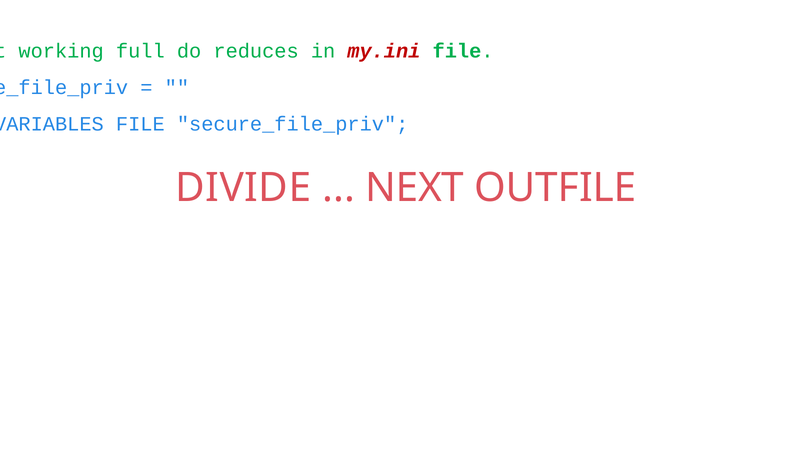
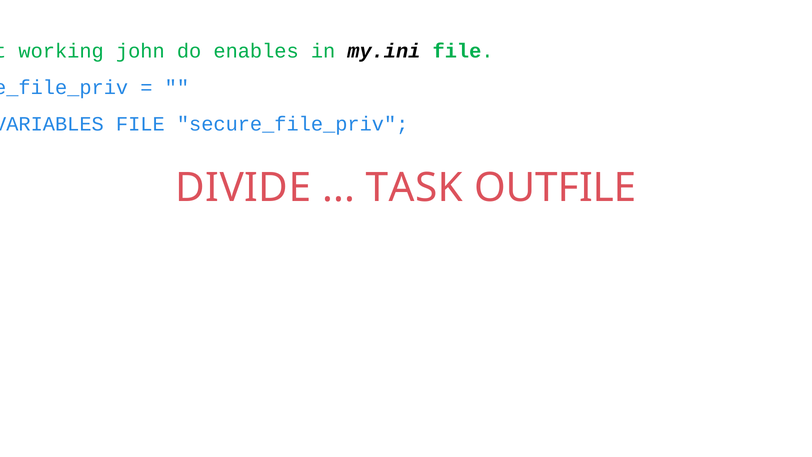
full: full -> john
reduces: reduces -> enables
my.ini colour: red -> black
NEXT: NEXT -> TASK
